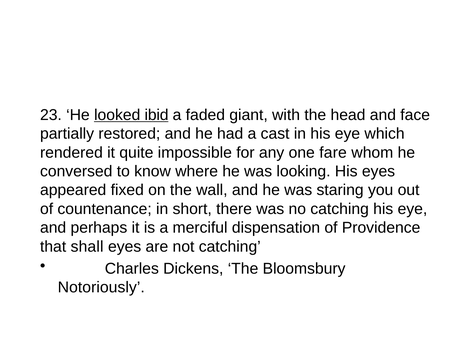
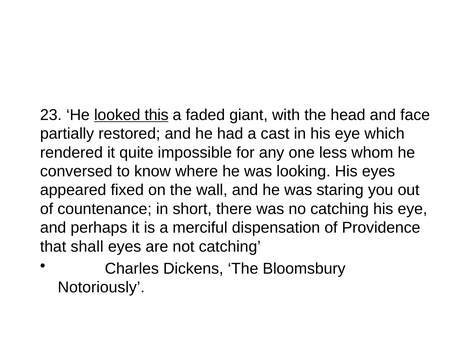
ibid: ibid -> this
fare: fare -> less
